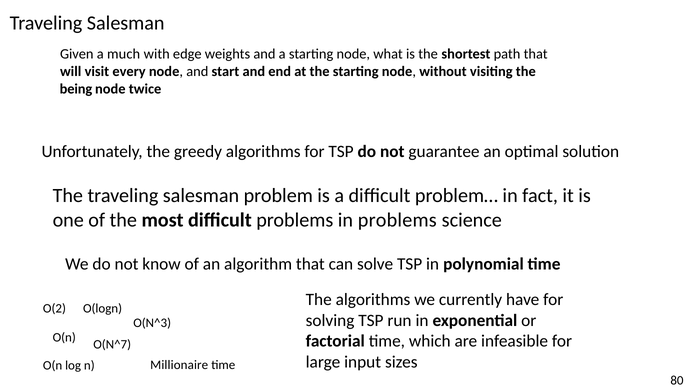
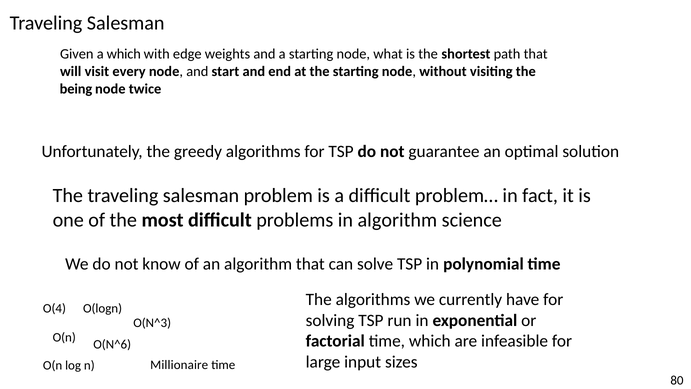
a much: much -> which
in problems: problems -> algorithm
O(2: O(2 -> O(4
O(N^7: O(N^7 -> O(N^6
